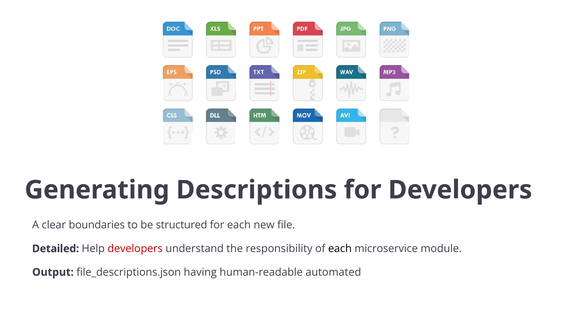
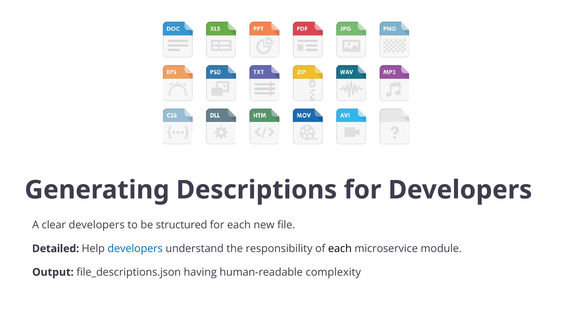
clear boundaries: boundaries -> developers
developers at (135, 248) colour: red -> blue
automated: automated -> complexity
